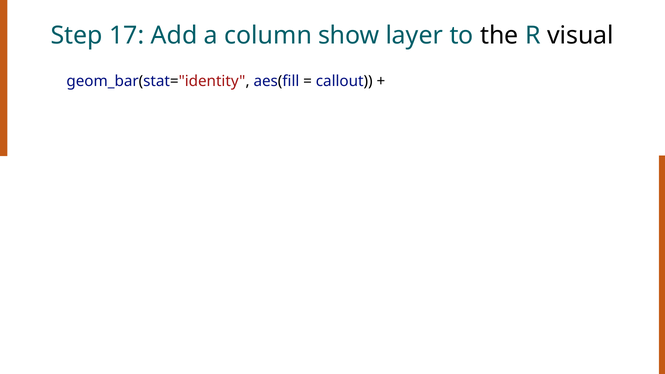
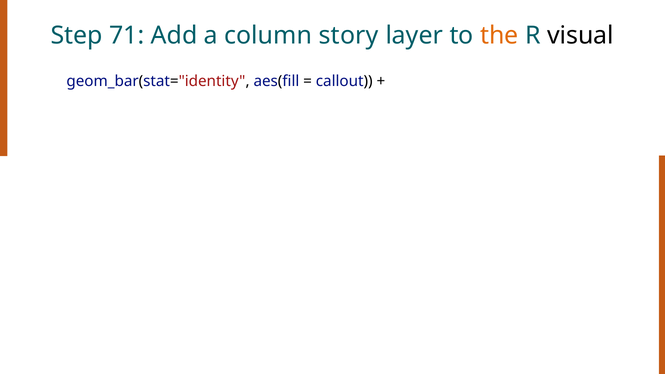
17: 17 -> 71
show: show -> story
the colour: black -> orange
